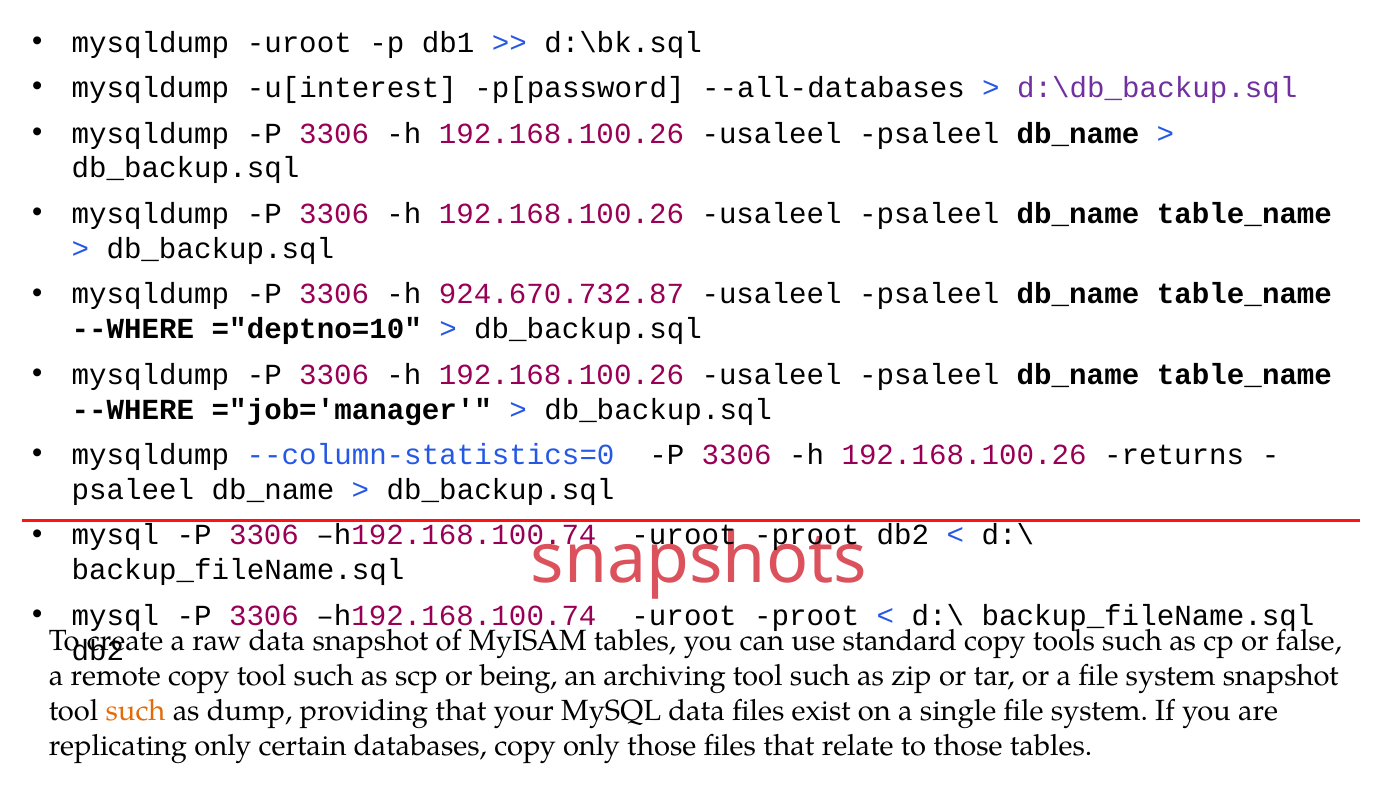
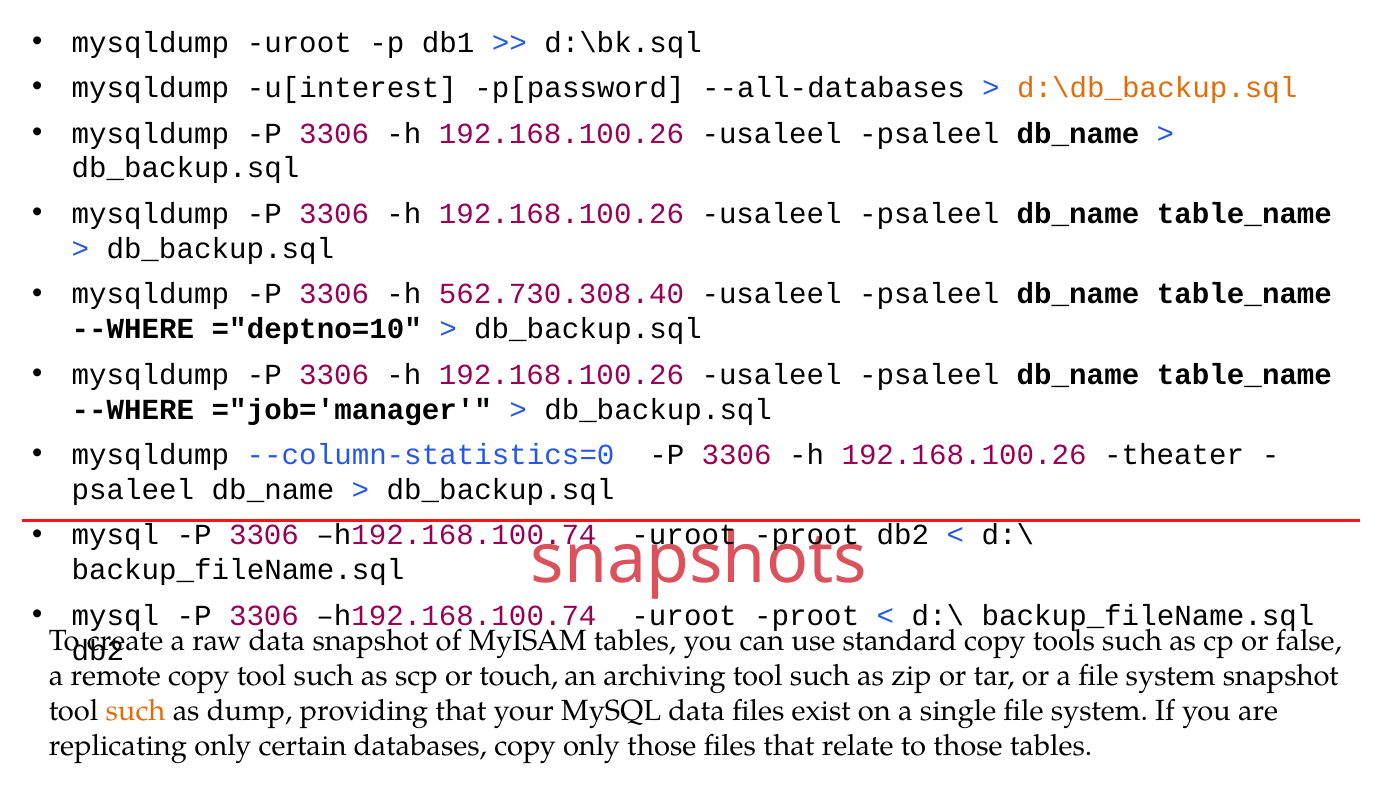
d:\db_backup.sql colour: purple -> orange
924.670.732.87: 924.670.732.87 -> 562.730.308.40
returns: returns -> theater
being: being -> touch
